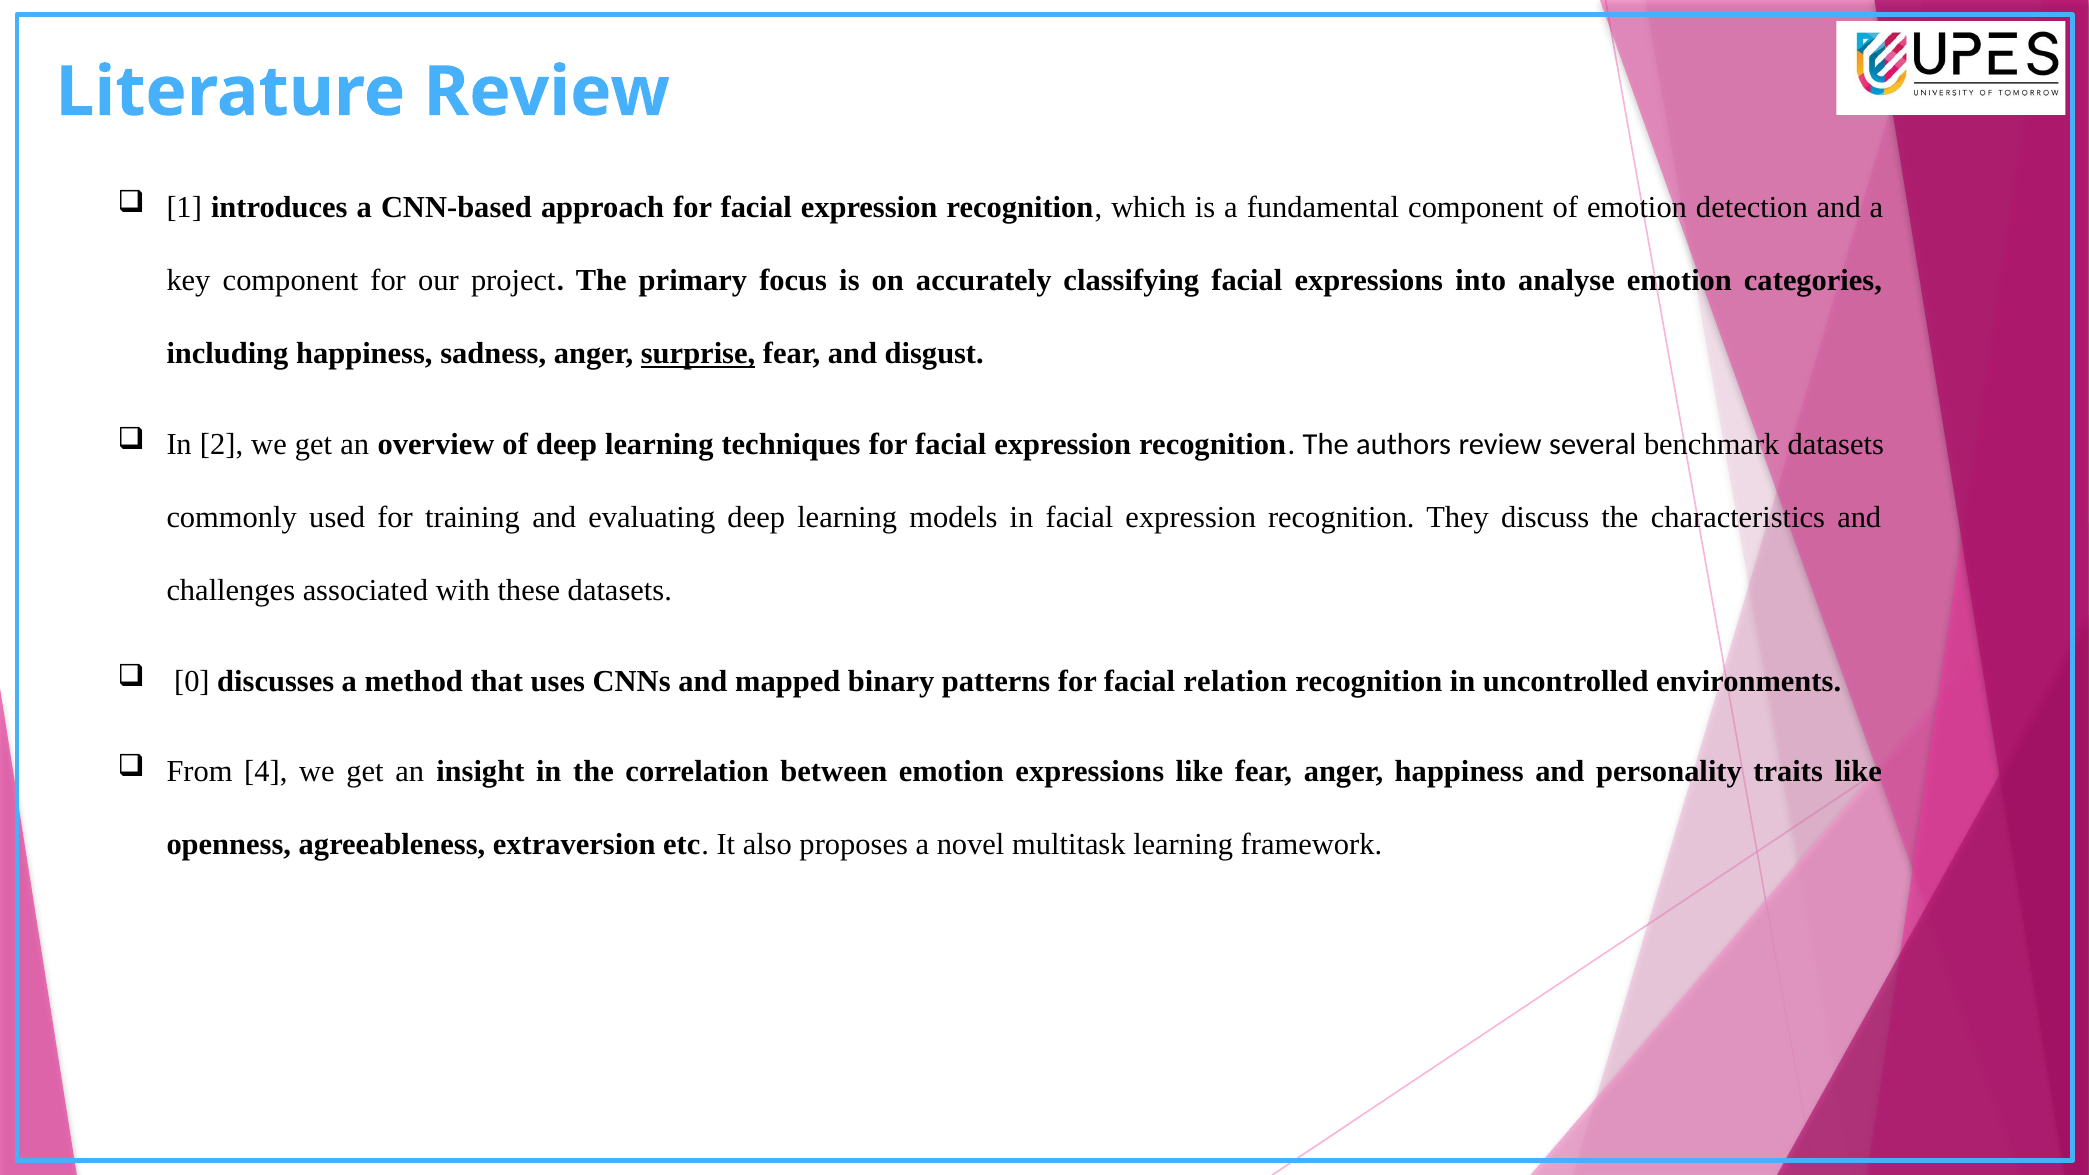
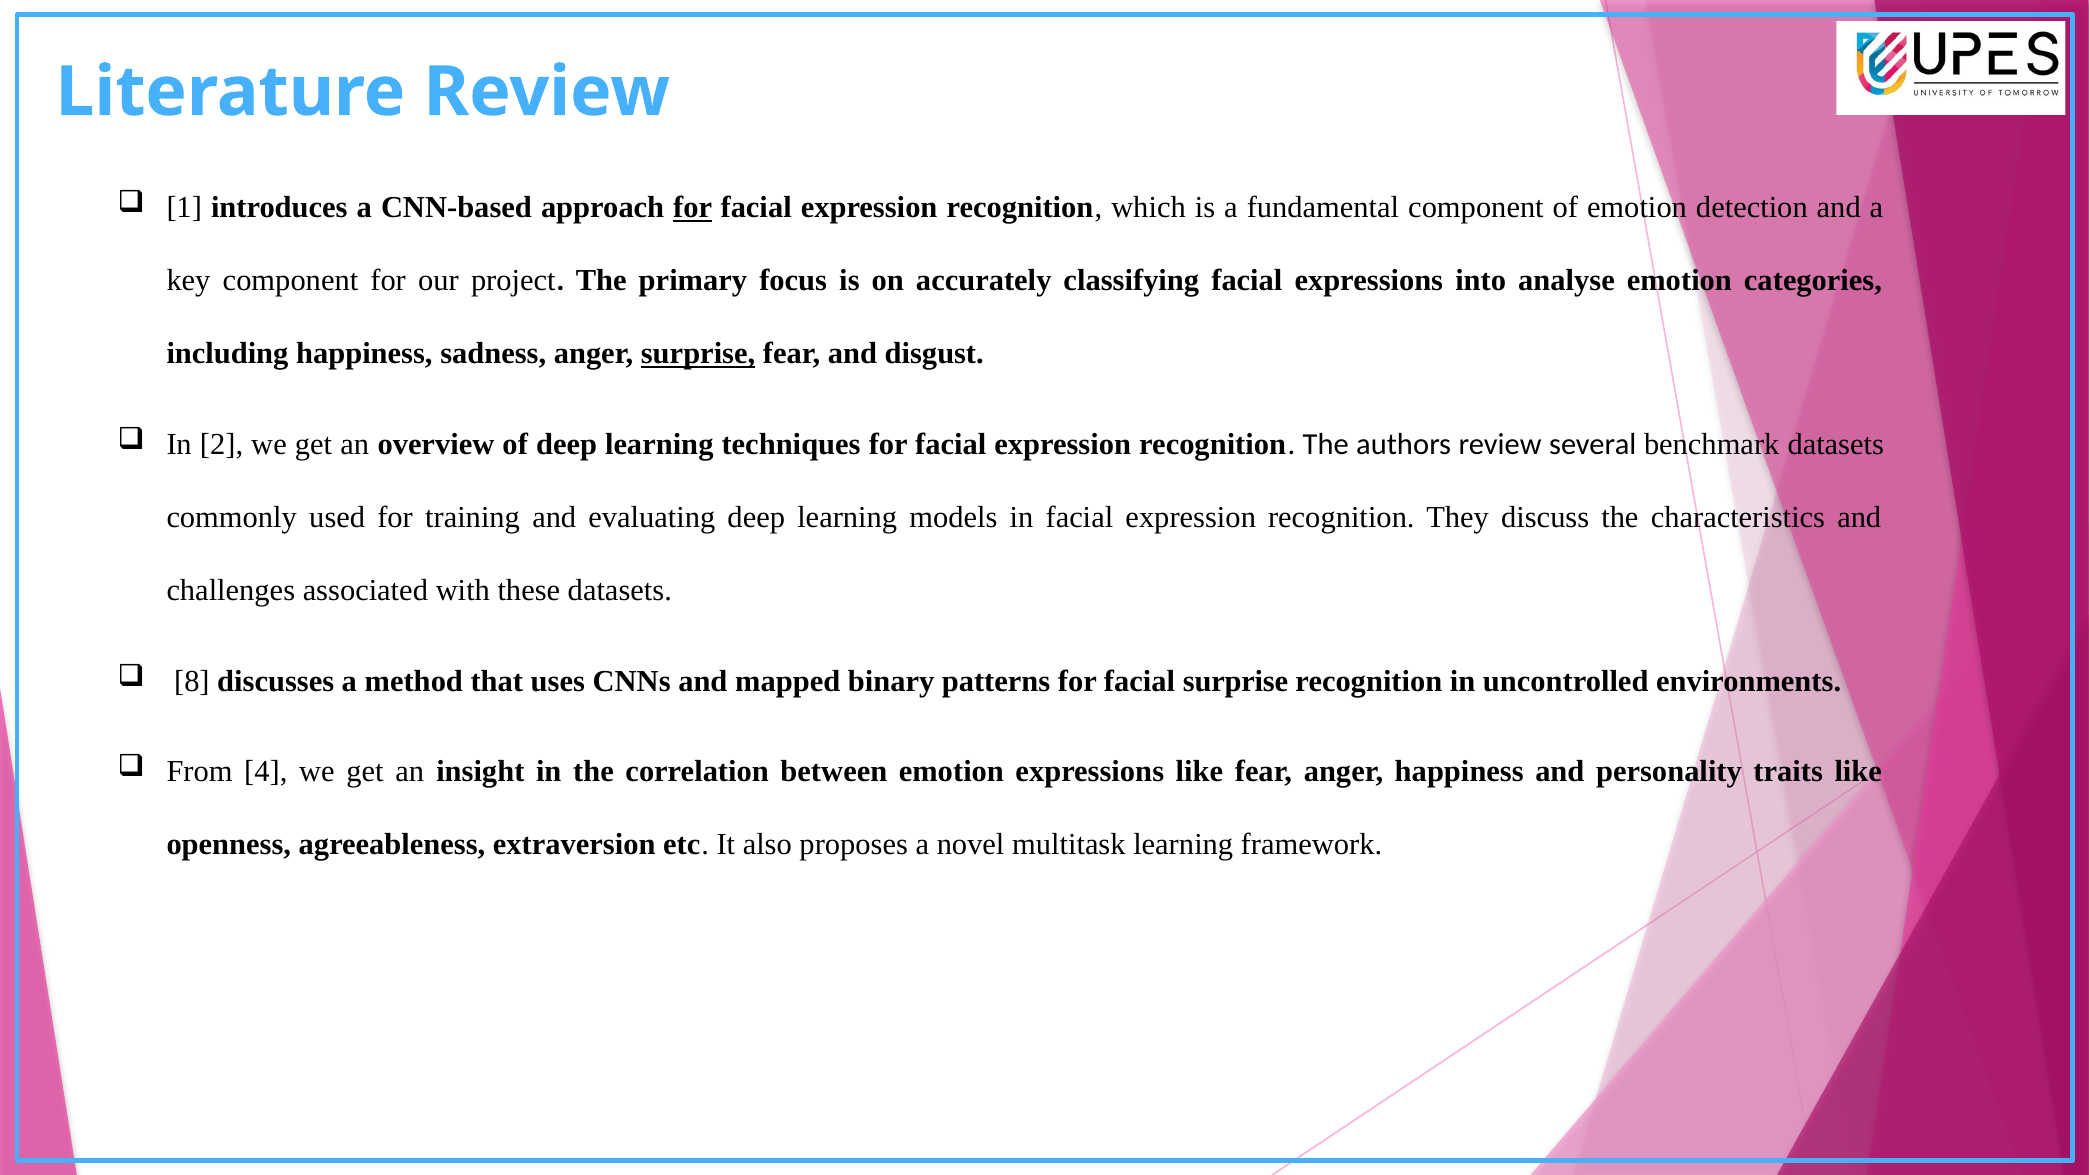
for at (693, 207) underline: none -> present
0: 0 -> 8
facial relation: relation -> surprise
